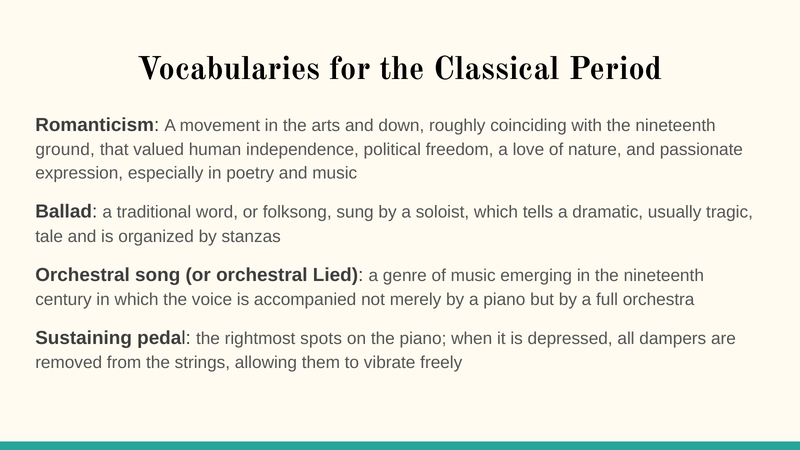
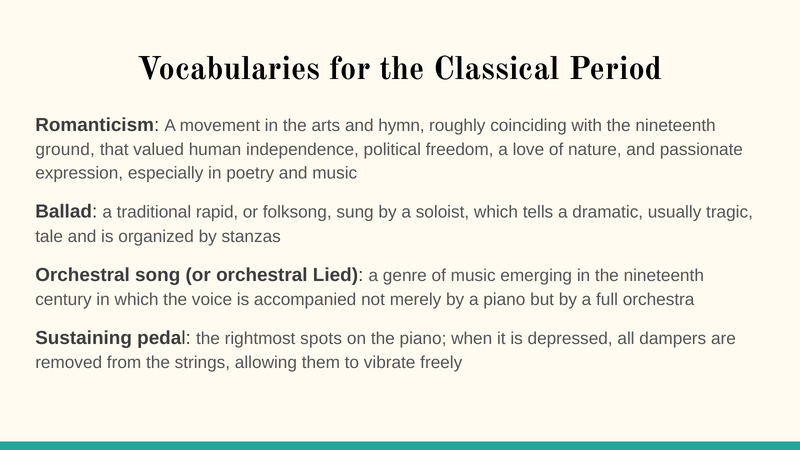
down: down -> hymn
word: word -> rapid
